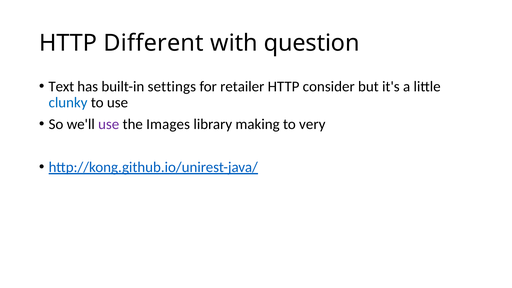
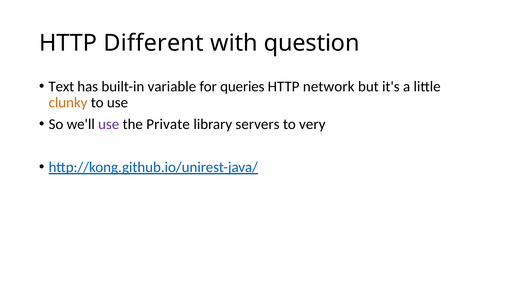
settings: settings -> variable
retailer: retailer -> queries
consider: consider -> network
clunky colour: blue -> orange
Images: Images -> Private
making: making -> servers
